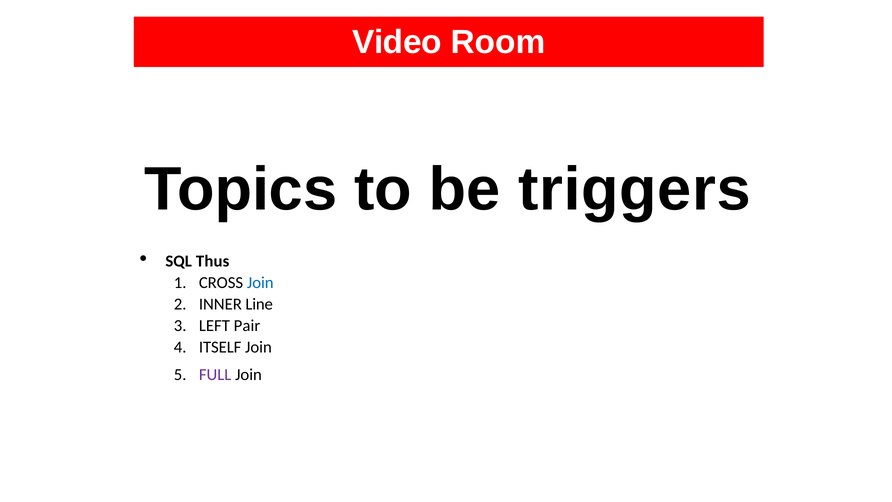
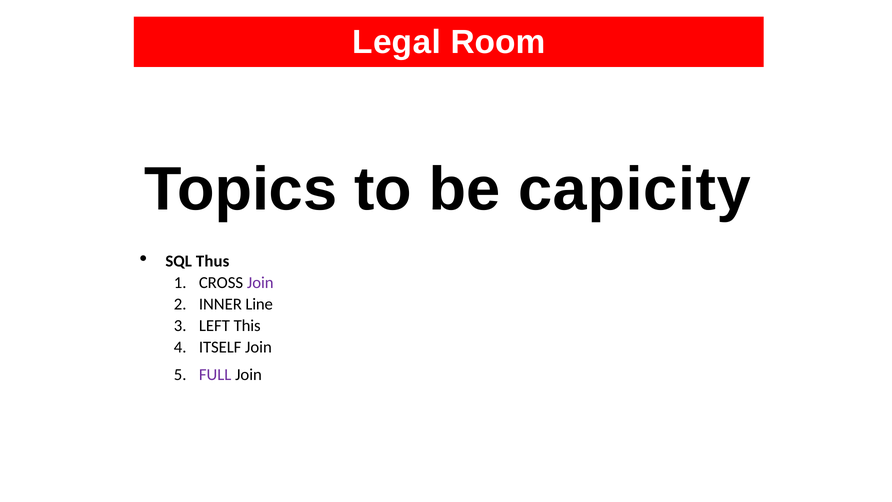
Video: Video -> Legal
triggers: triggers -> capicity
Join at (260, 283) colour: blue -> purple
Pair: Pair -> This
